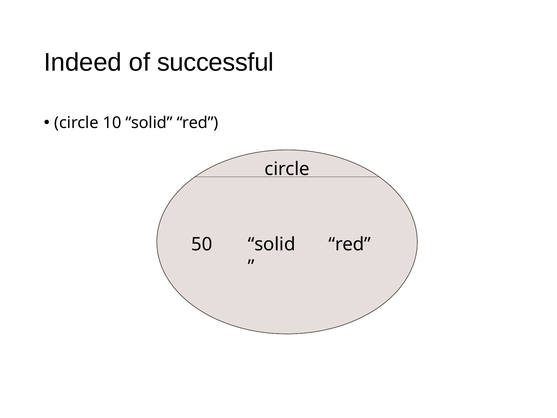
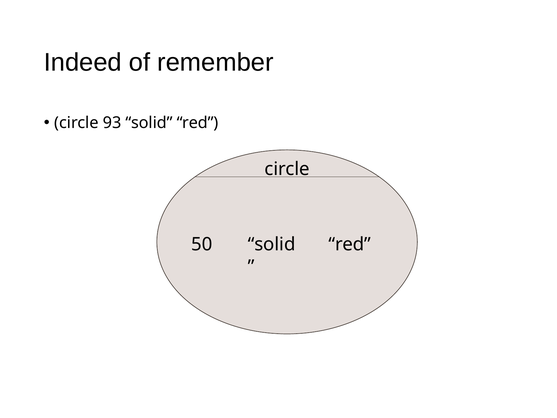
successful: successful -> remember
10: 10 -> 93
